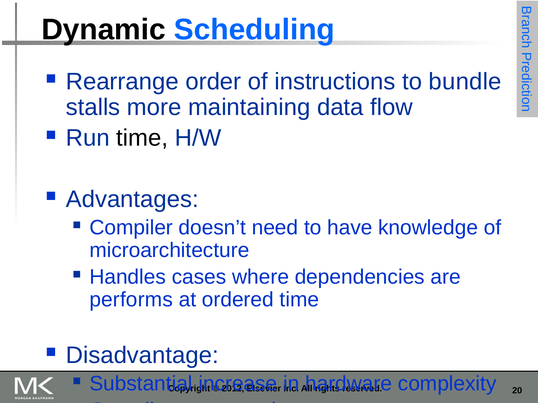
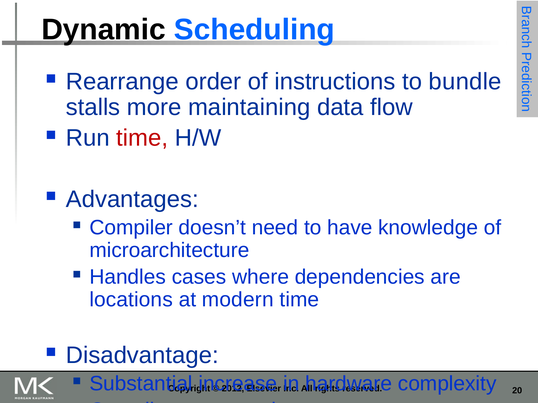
time at (142, 138) colour: black -> red
performs: performs -> locations
ordered: ordered -> modern
